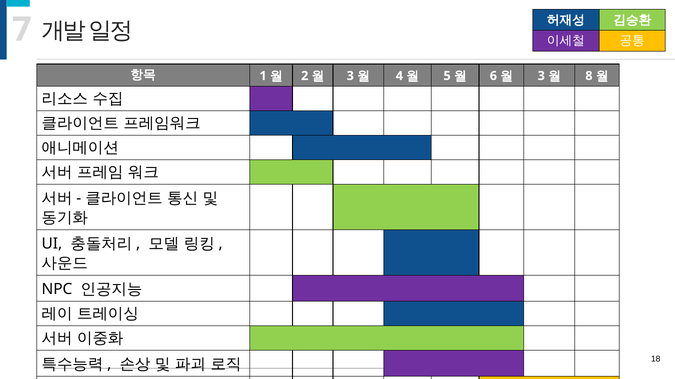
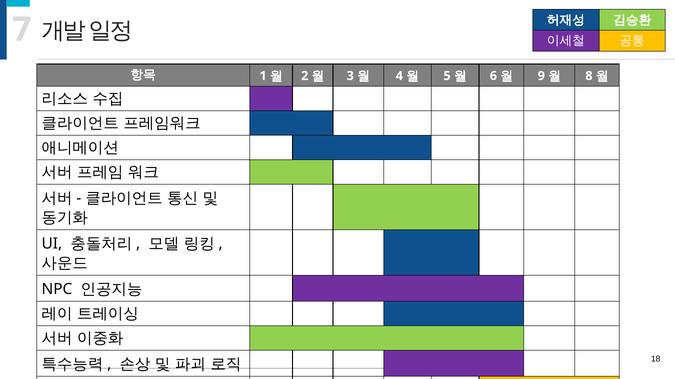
3 at (541, 76): 3 -> 9
